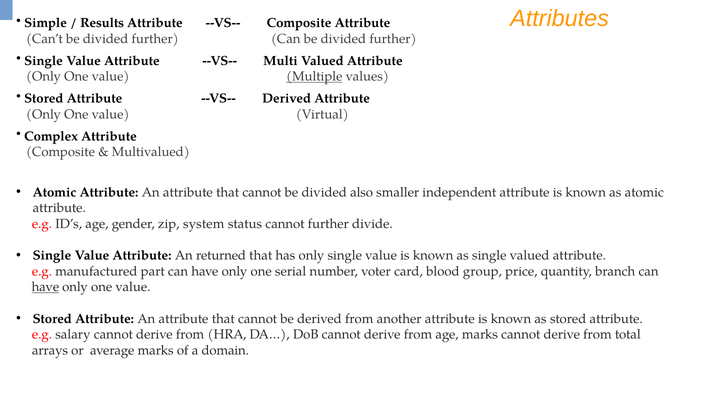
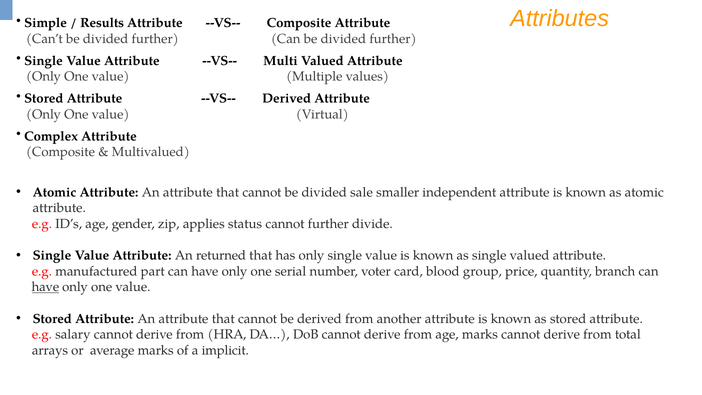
Multiple underline: present -> none
also: also -> sale
system: system -> applies
domain: domain -> implicit
